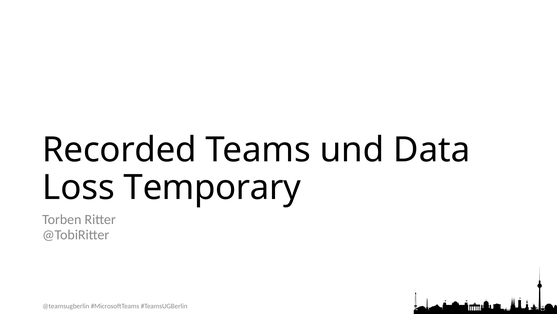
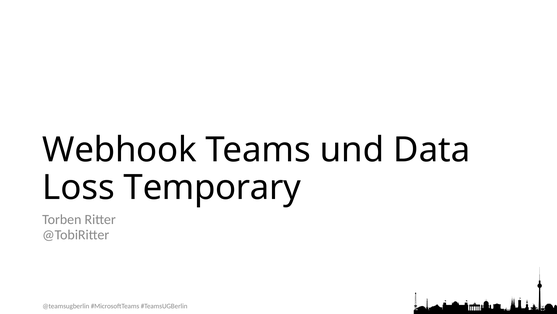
Recorded: Recorded -> Webhook
